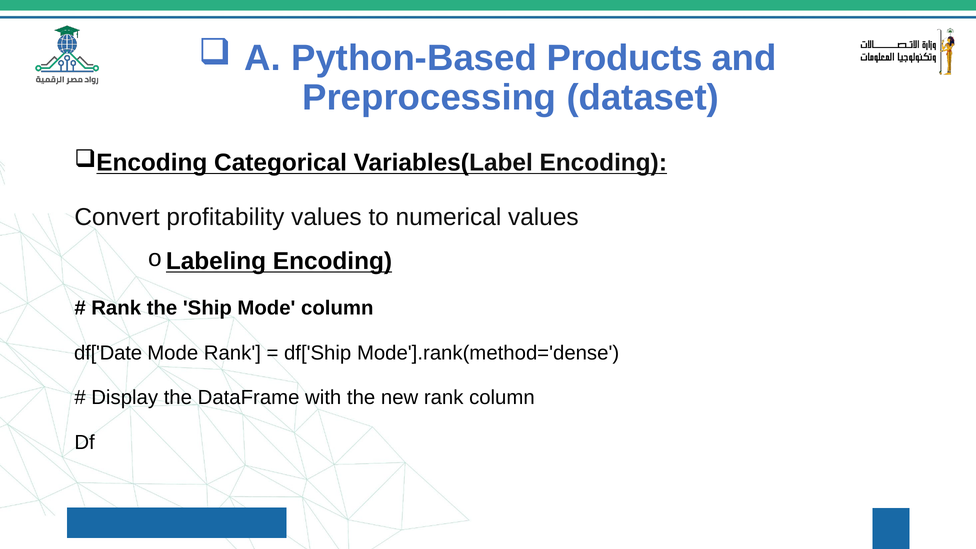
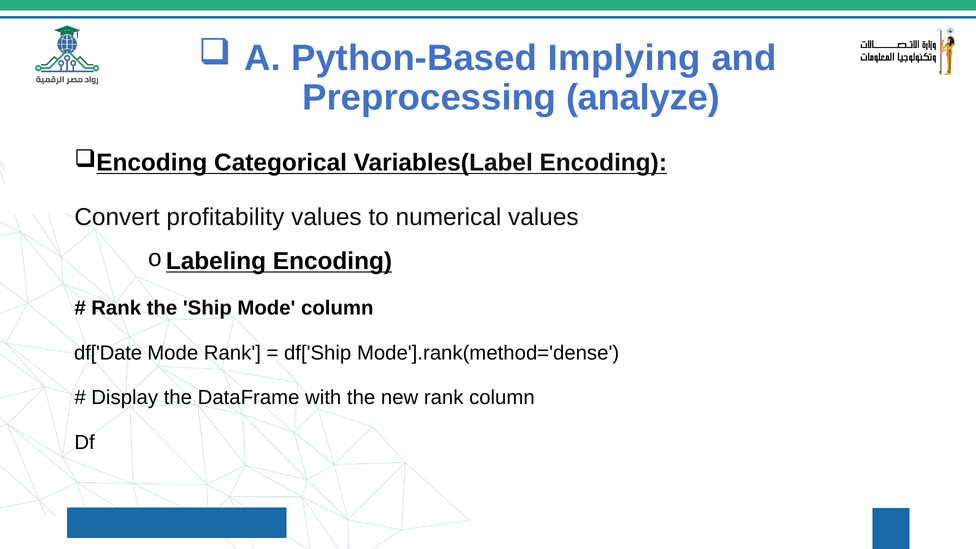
Products: Products -> Implying
dataset: dataset -> analyze
